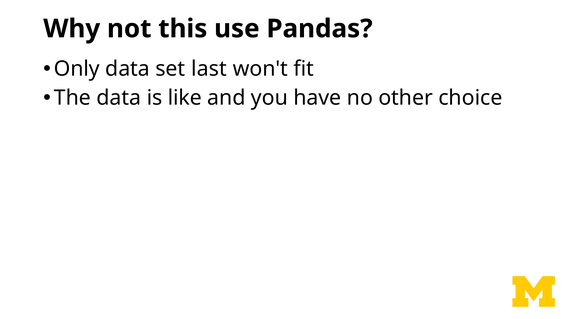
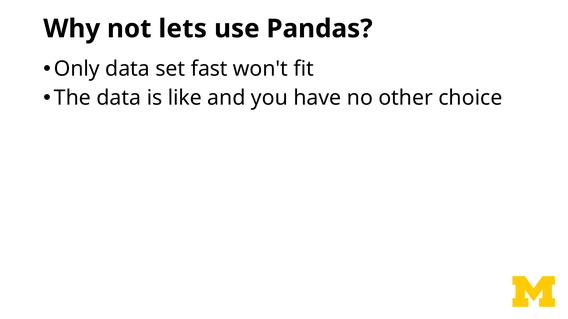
this: this -> lets
last: last -> fast
